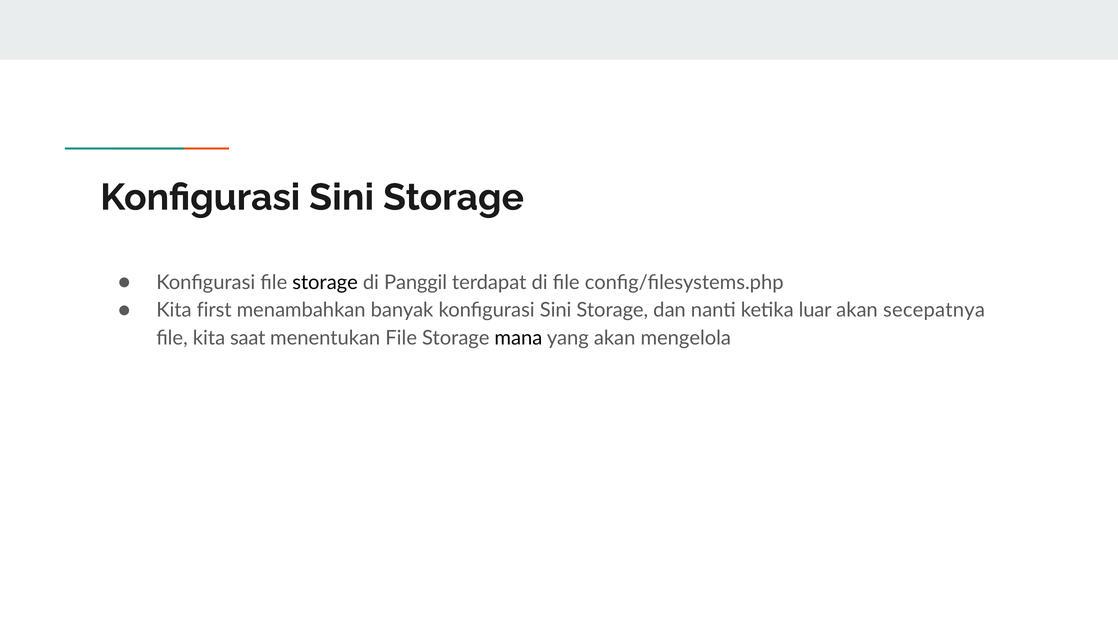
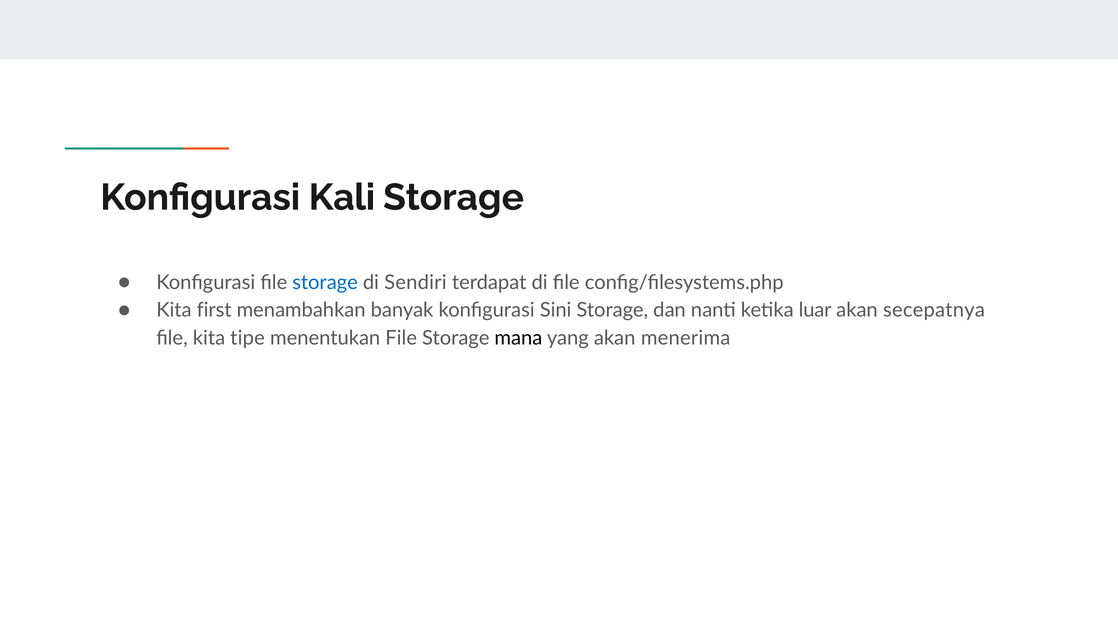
Sini at (342, 197): Sini -> Kali
storage at (325, 282) colour: black -> blue
Panggil: Panggil -> Sendiri
saat: saat -> tipe
mengelola: mengelola -> menerima
